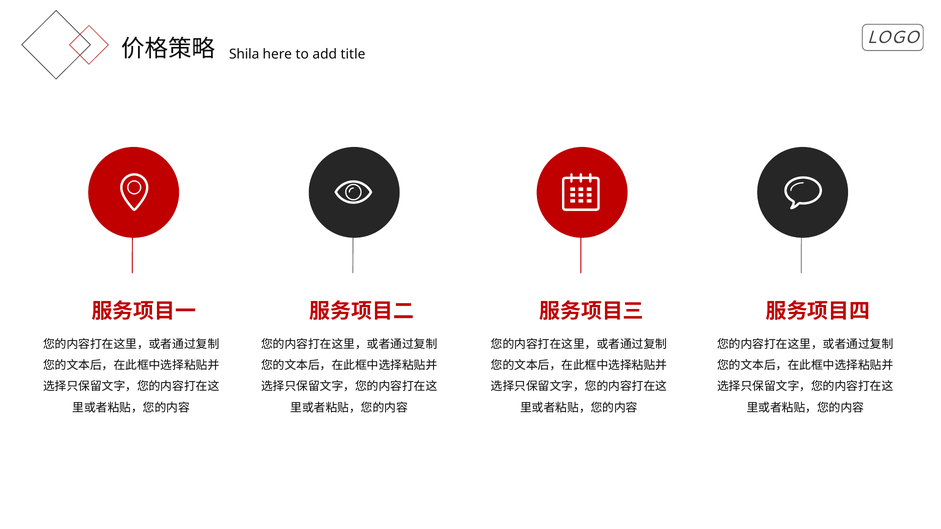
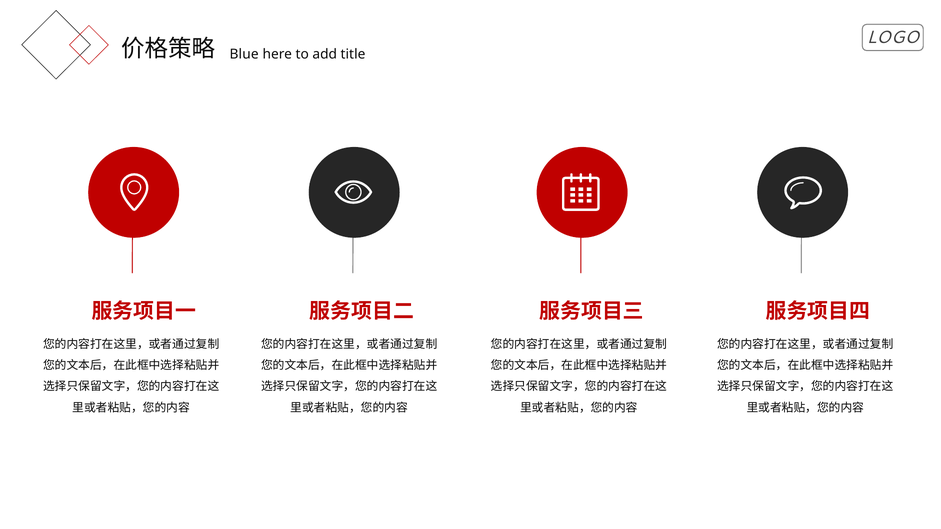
Shila: Shila -> Blue
